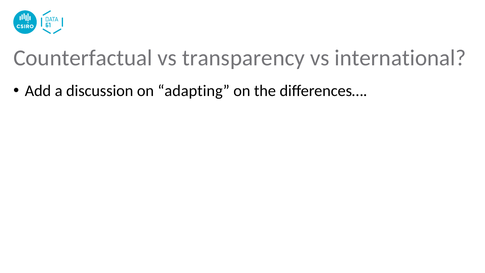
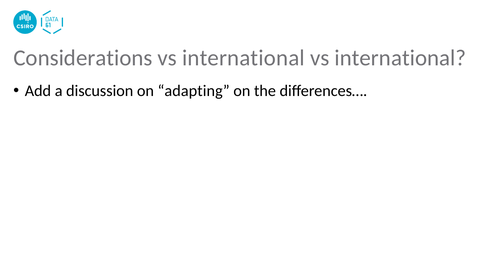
Counterfactual: Counterfactual -> Considerations
transparency at (243, 58): transparency -> international
